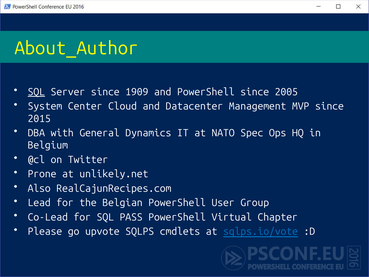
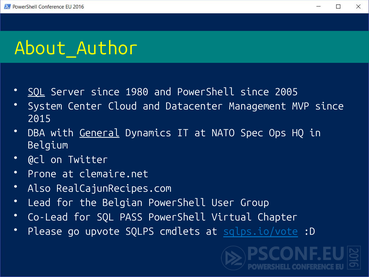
1909: 1909 -> 1980
General underline: none -> present
unlikely.net: unlikely.net -> clemaire.net
